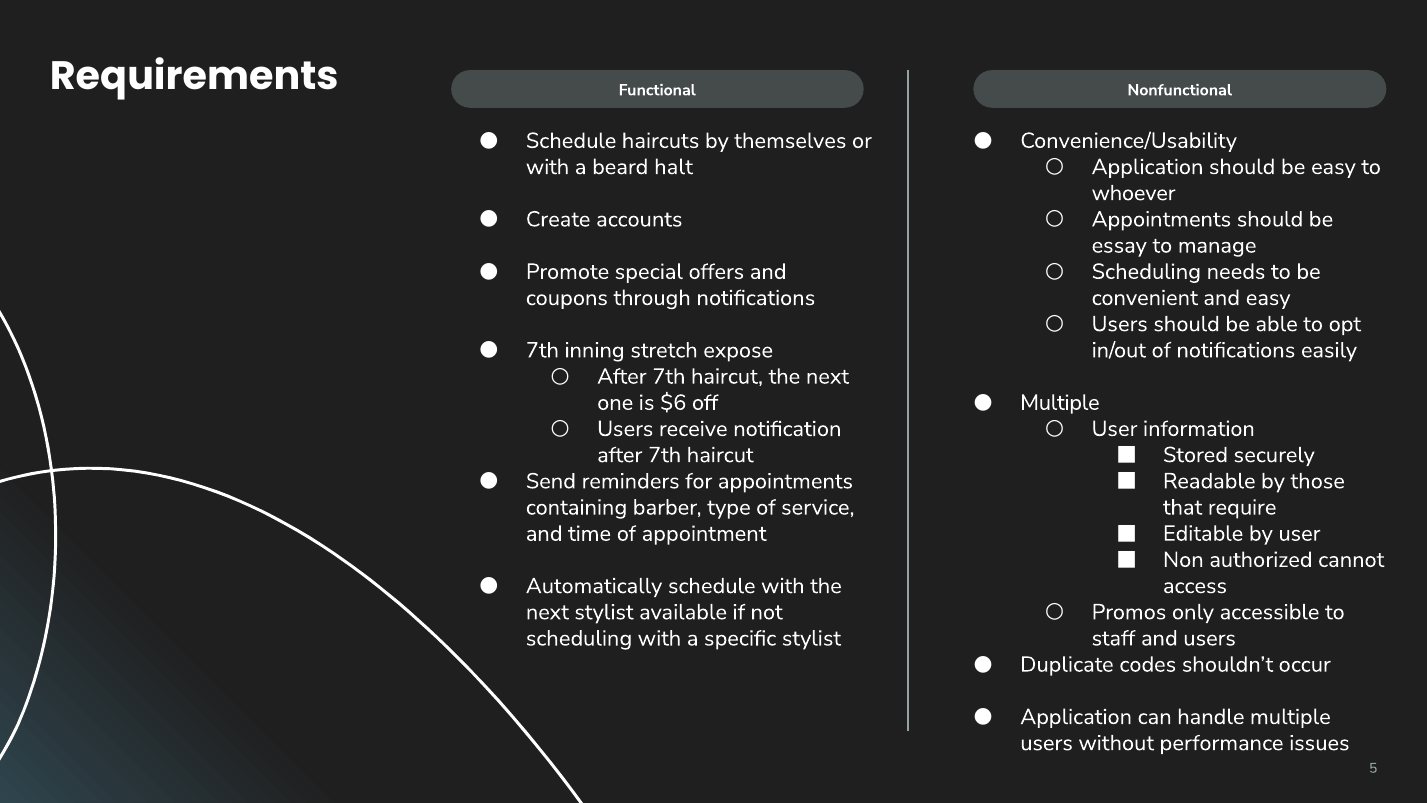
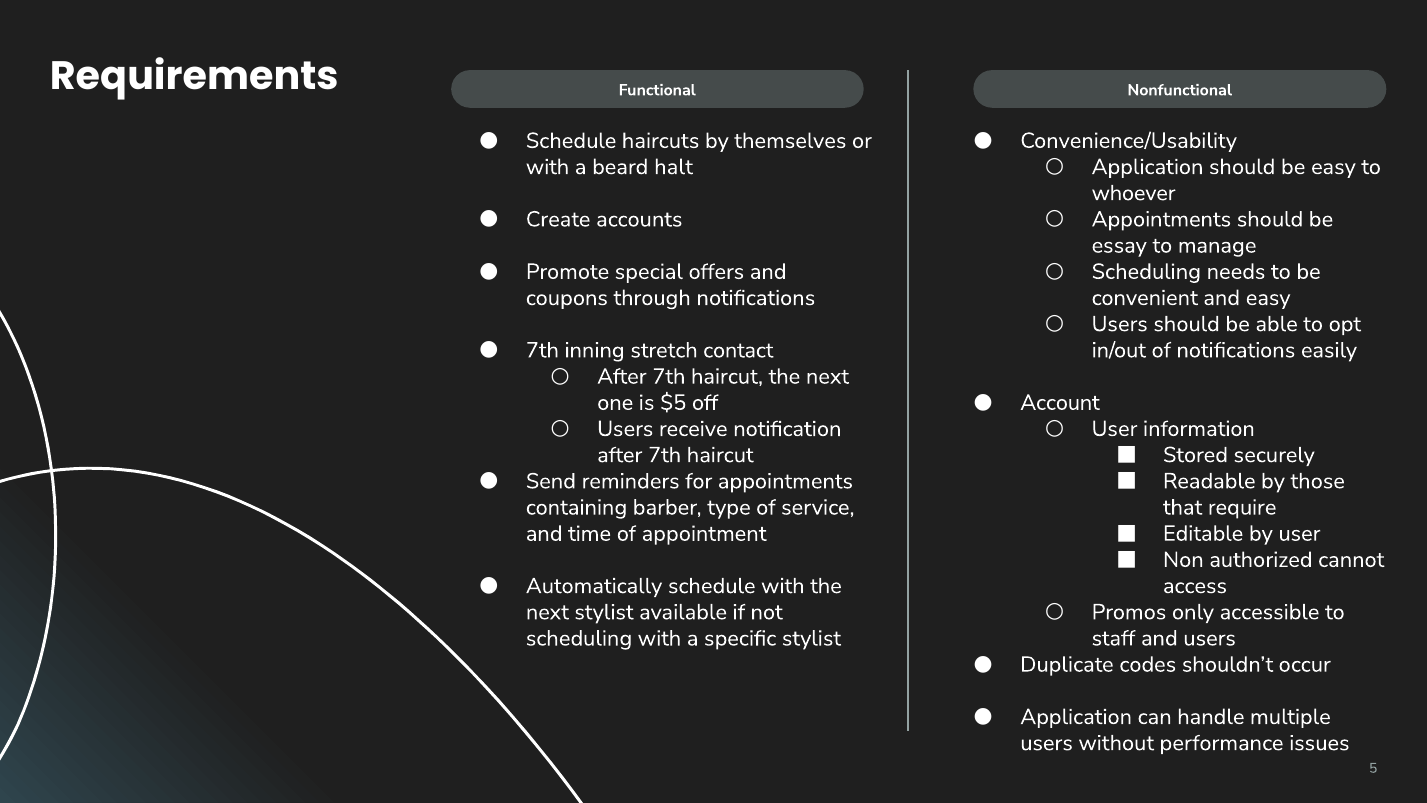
expose: expose -> contact
Multiple at (1060, 402): Multiple -> Account
$6: $6 -> $5
